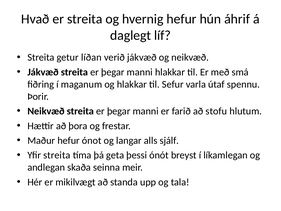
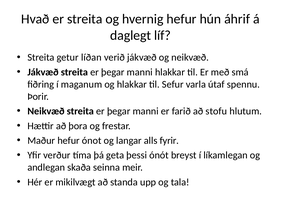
sjálf: sjálf -> fyrir
Yfir streita: streita -> verður
